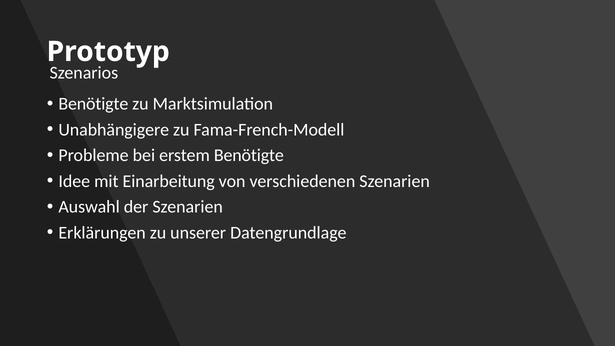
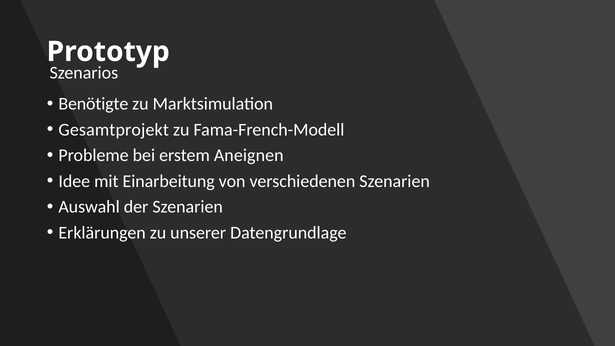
Unabhängigere: Unabhängigere -> Gesamtprojekt
erstem Benötigte: Benötigte -> Aneignen
